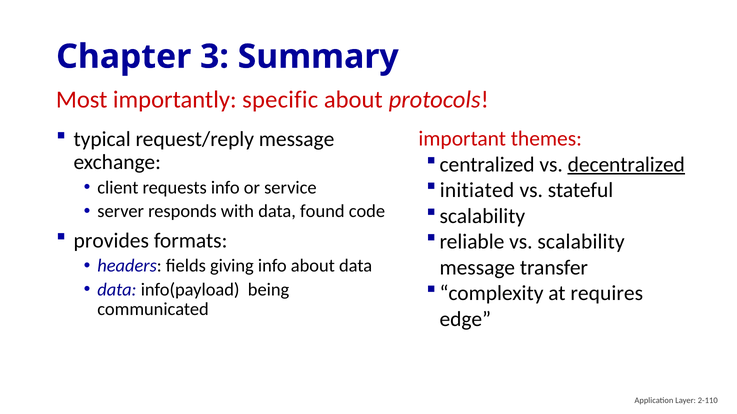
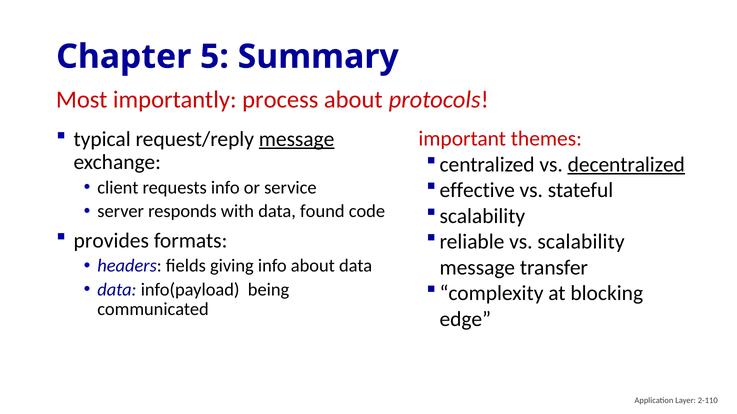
3: 3 -> 5
specific: specific -> process
message at (297, 139) underline: none -> present
initiated: initiated -> effective
requires: requires -> blocking
